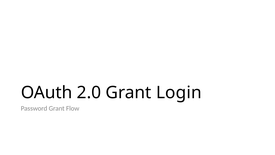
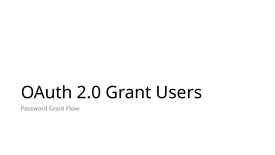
Login: Login -> Users
